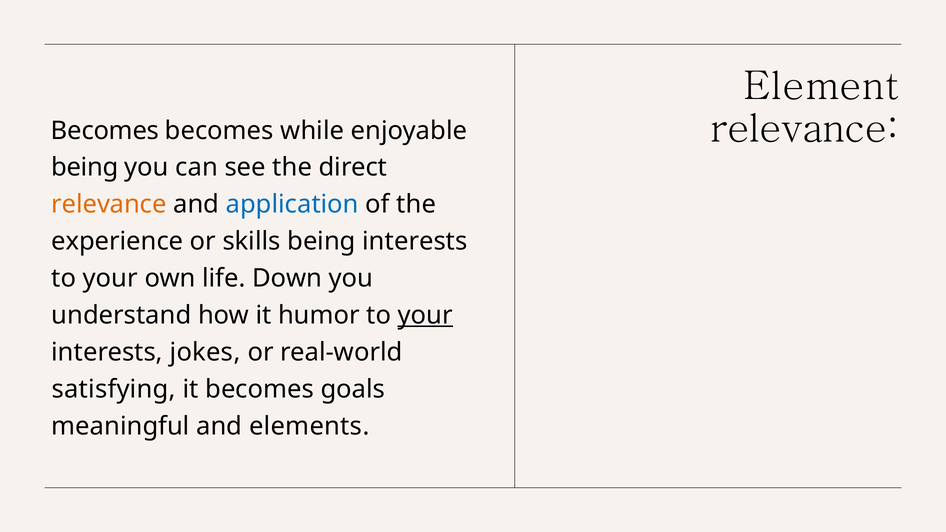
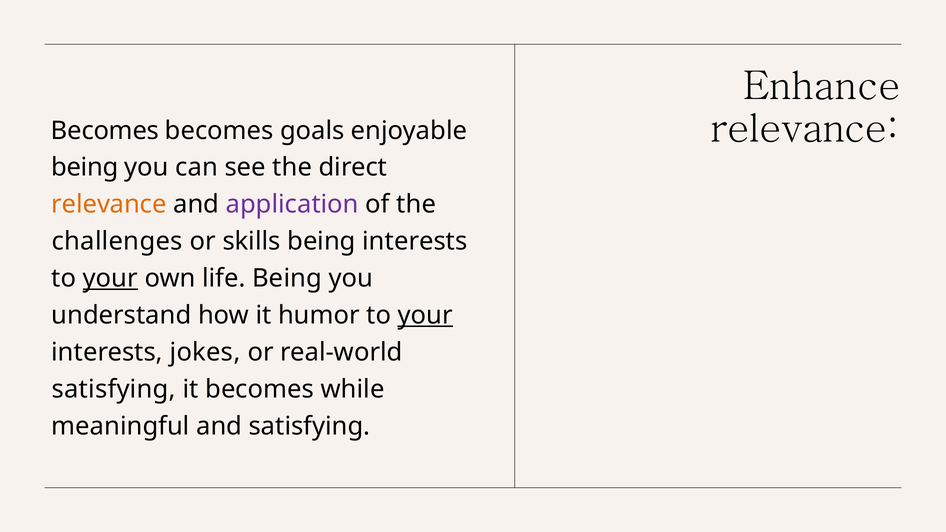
Element: Element -> Enhance
while: while -> goals
application colour: blue -> purple
experience: experience -> challenges
your at (110, 278) underline: none -> present
life Down: Down -> Being
goals: goals -> while
and elements: elements -> satisfying
